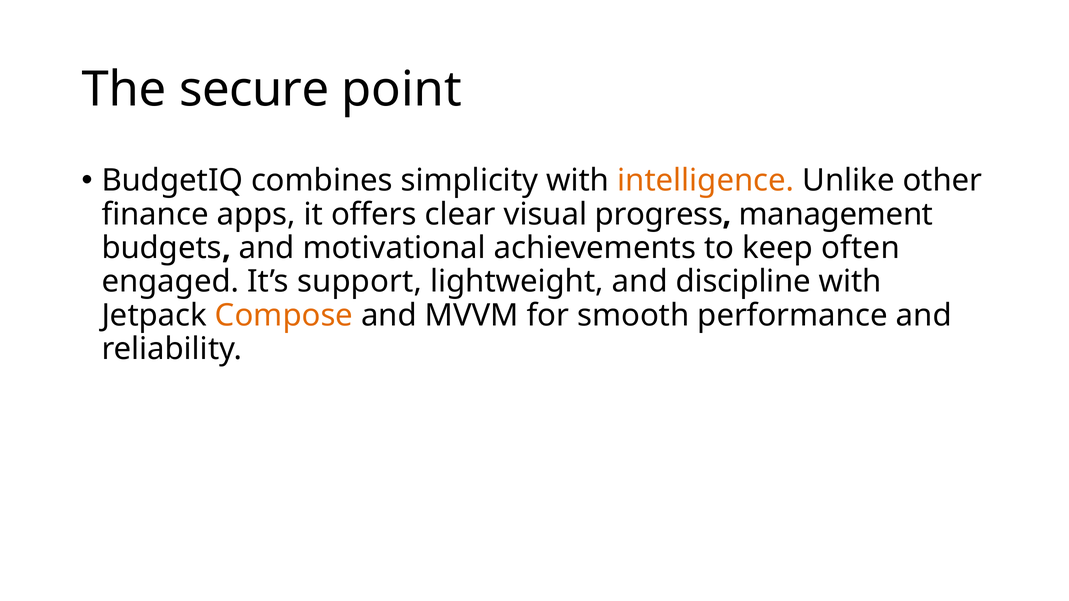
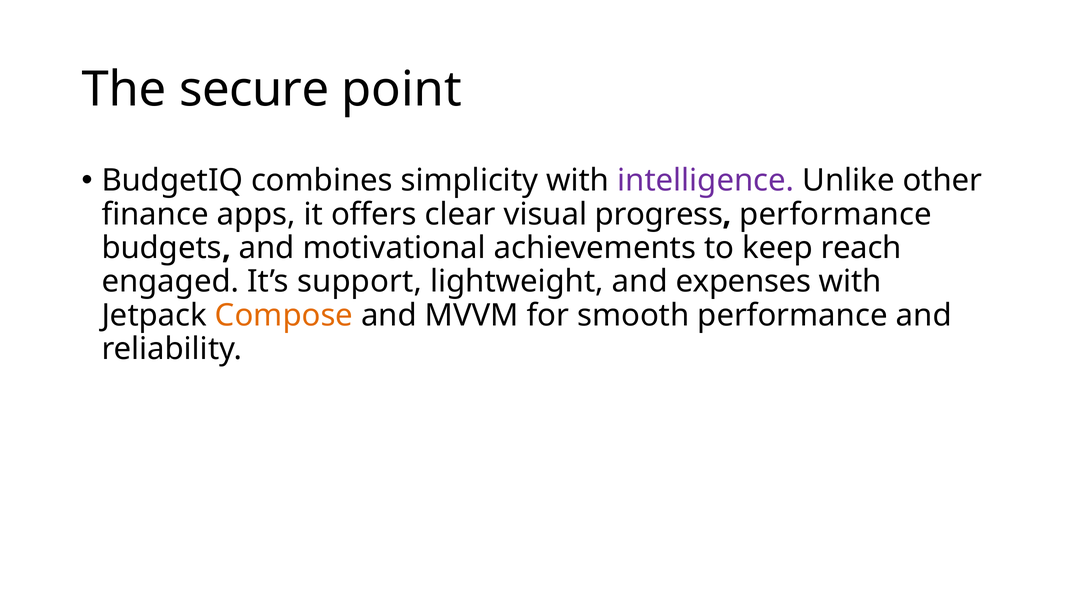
intelligence colour: orange -> purple
management at (836, 214): management -> performance
often: often -> reach
discipline: discipline -> expenses
